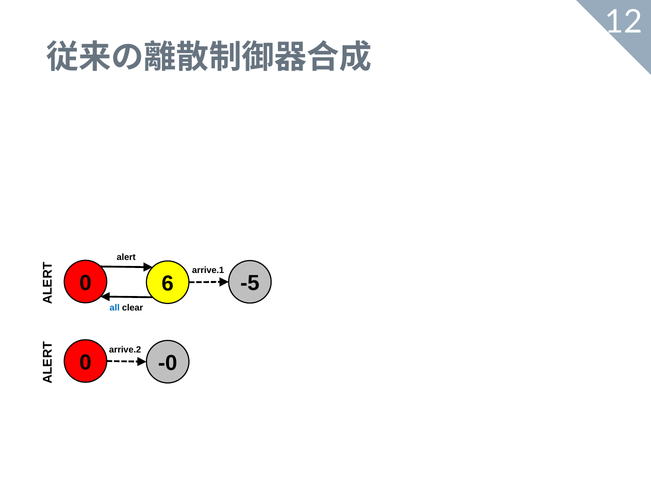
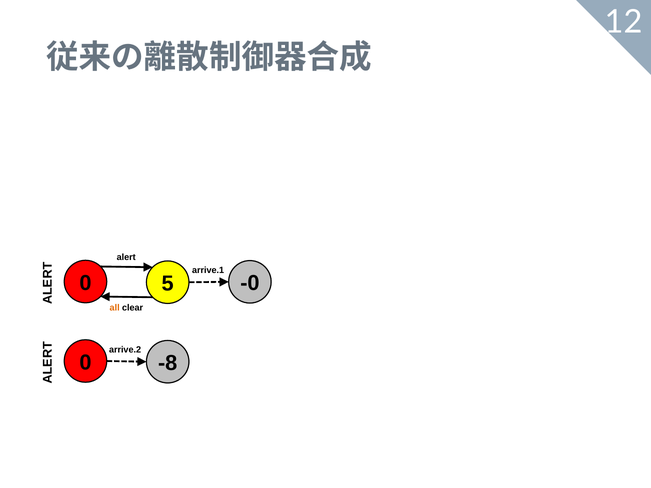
6: 6 -> 5
-5: -5 -> -0
all colour: blue -> orange
-0: -0 -> -8
